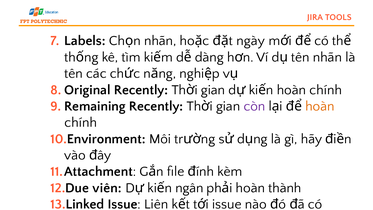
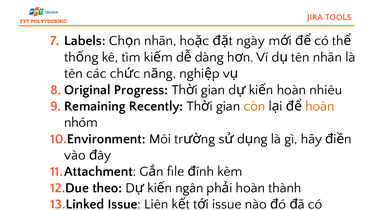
Recently at (141, 90): Recently -> Progress
hoàn chính: chính -> nhiêu
còn colour: purple -> orange
chính at (81, 122): chính -> nhóm
viên: viên -> theo
